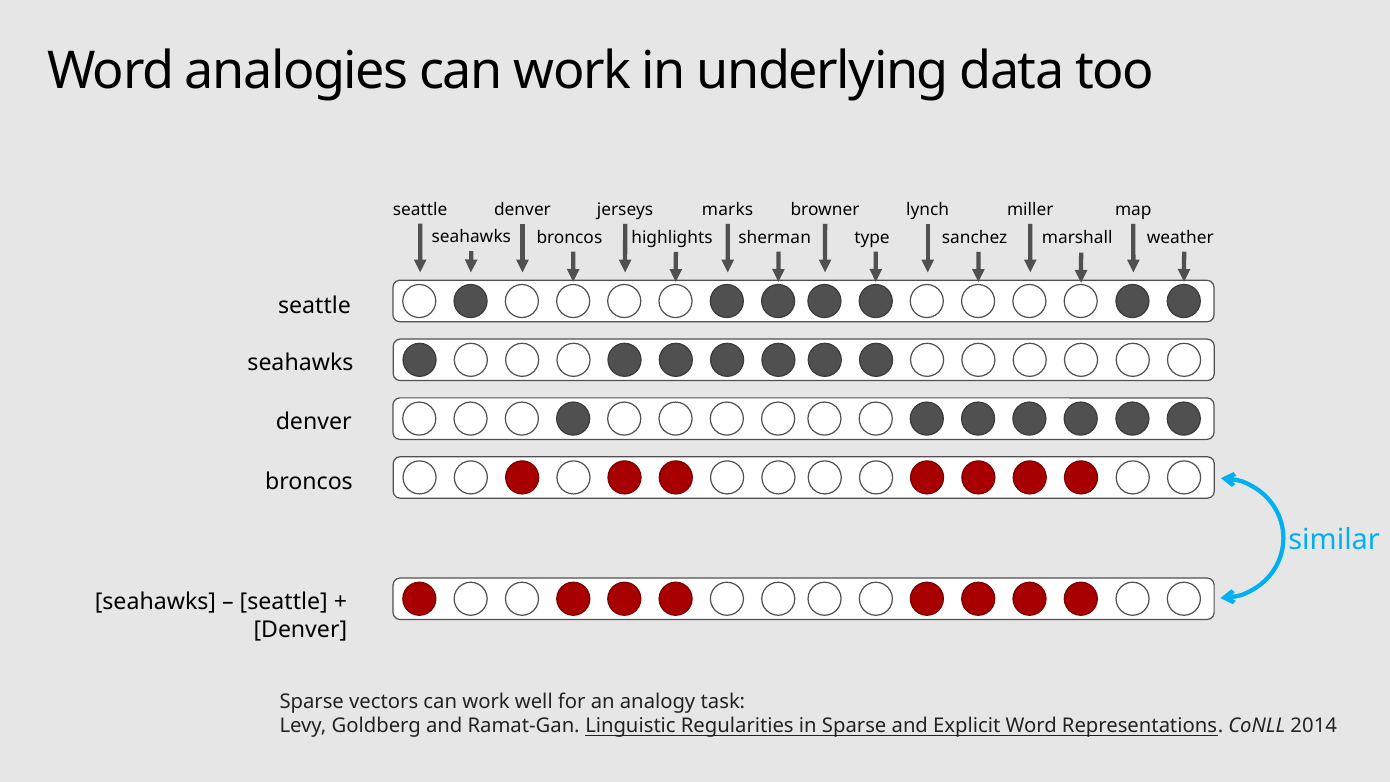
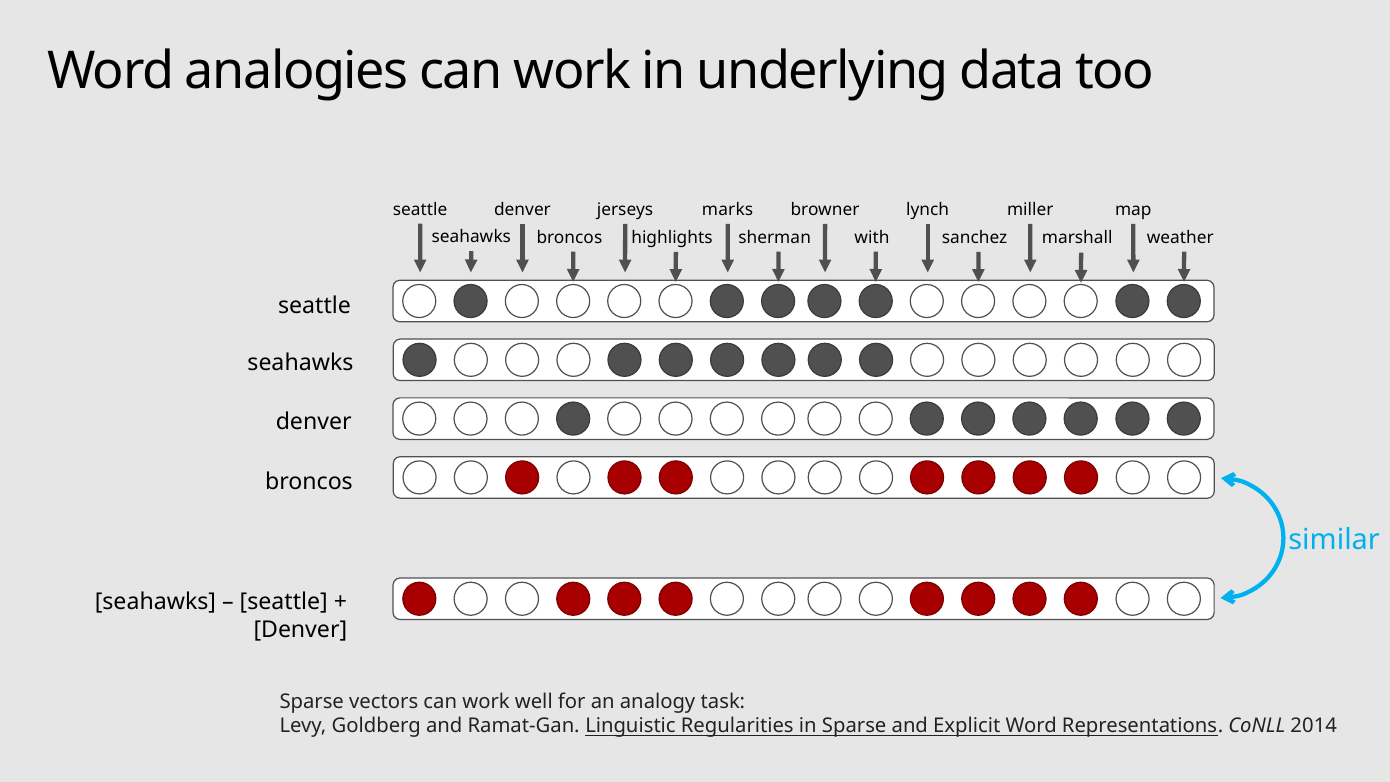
type: type -> with
